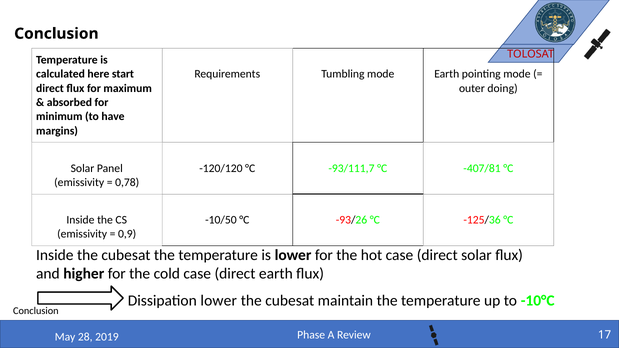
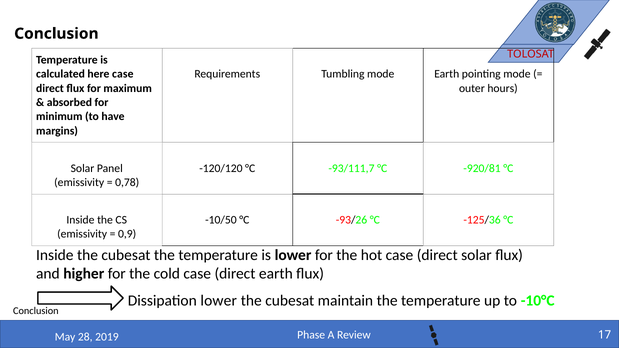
here start: start -> case
doing: doing -> hours
-407/81: -407/81 -> -920/81
